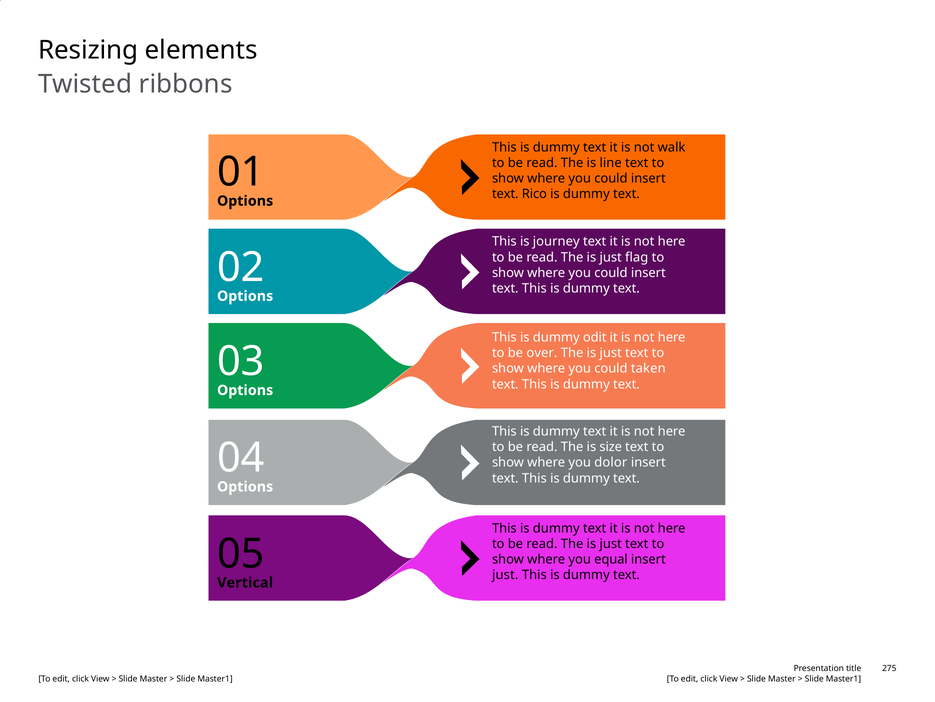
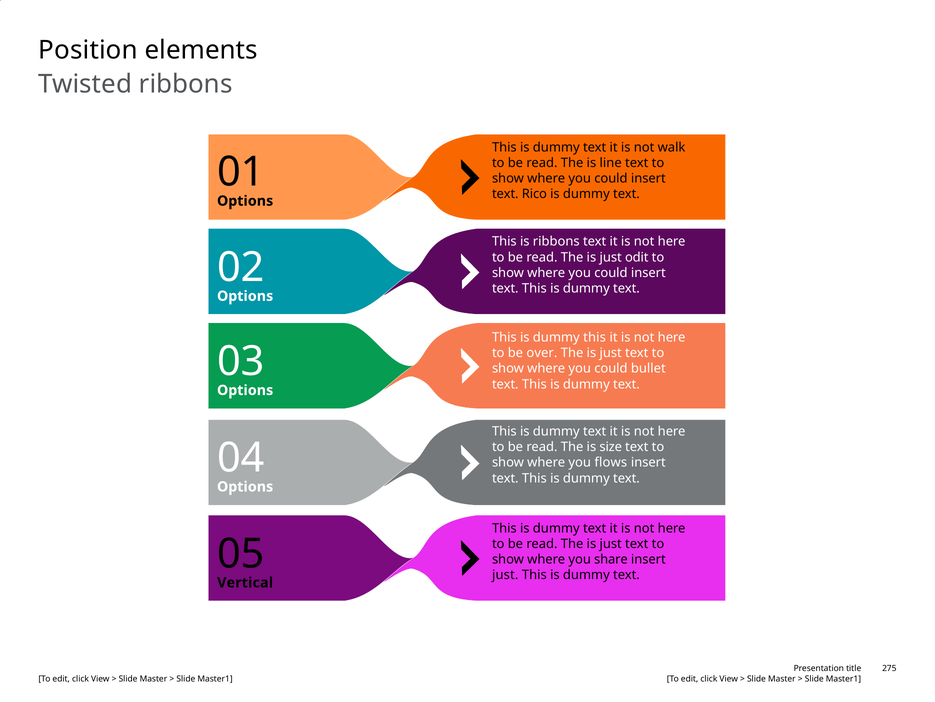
Resizing: Resizing -> Position
is journey: journey -> ribbons
flag: flag -> odit
dummy odit: odit -> this
taken: taken -> bullet
dolor: dolor -> flows
equal: equal -> share
